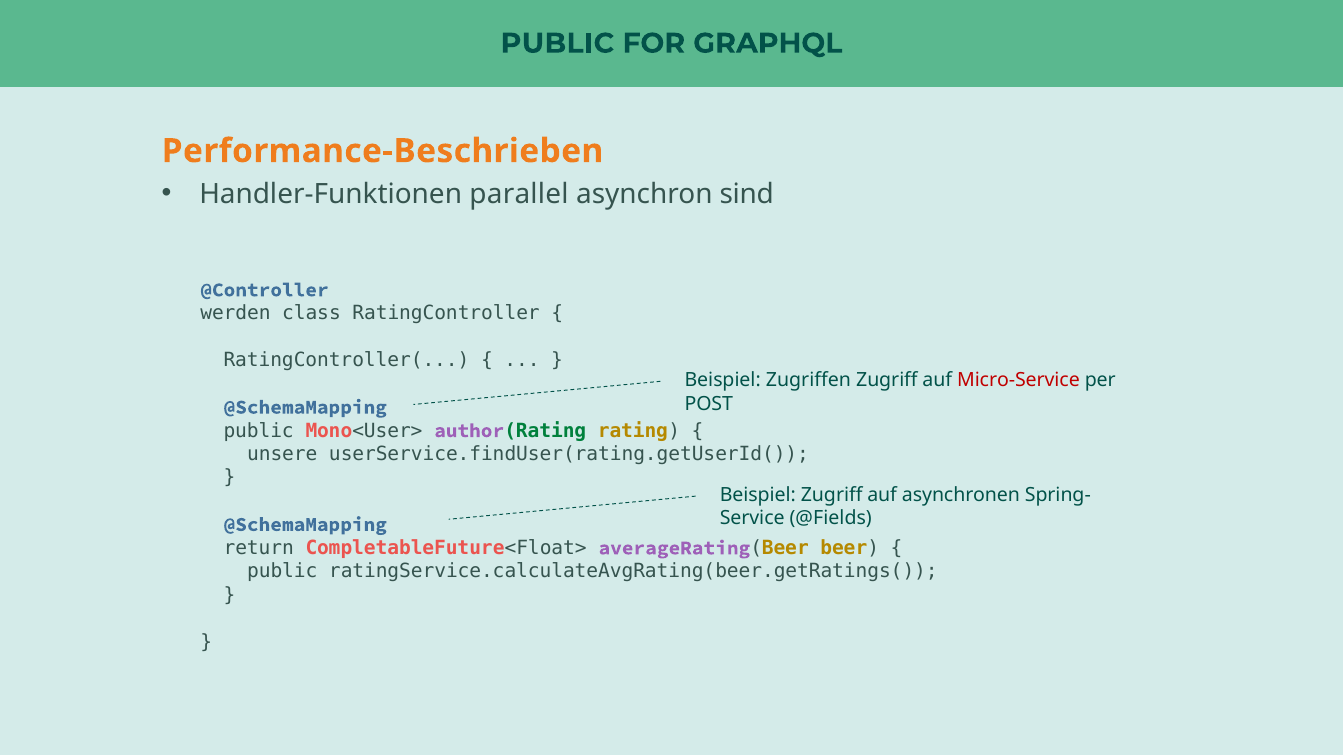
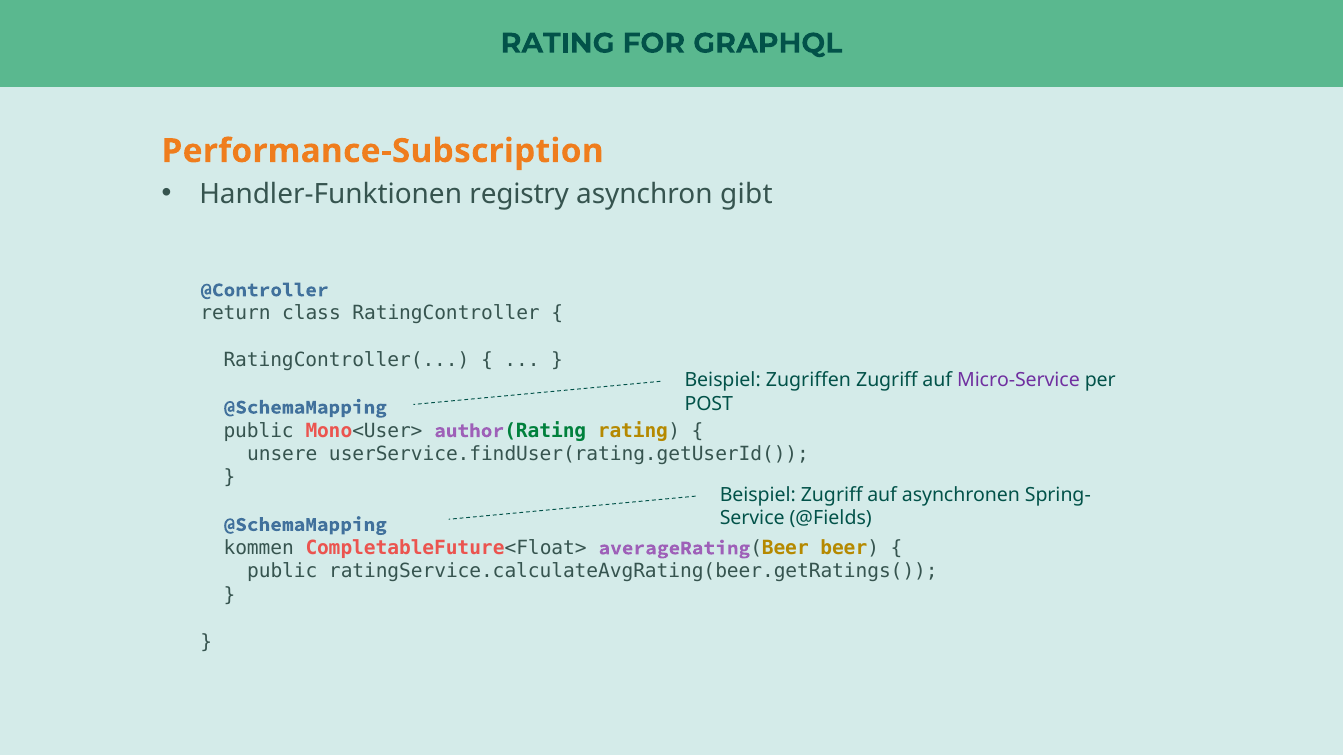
PUBLIC at (557, 43): PUBLIC -> RATING
Performance-Beschrieben: Performance-Beschrieben -> Performance-Subscription
parallel: parallel -> registry
sind: sind -> gibt
werden: werden -> return
Micro-Service colour: red -> purple
return: return -> kommen
